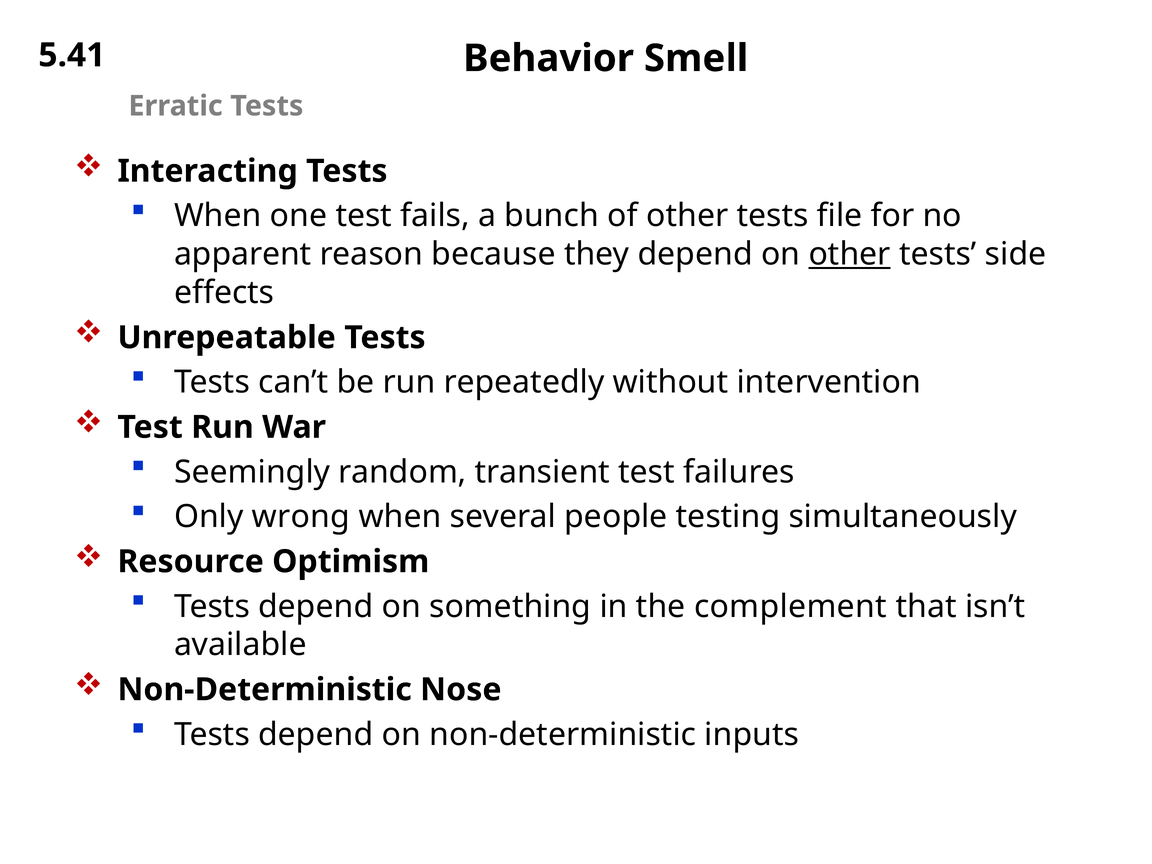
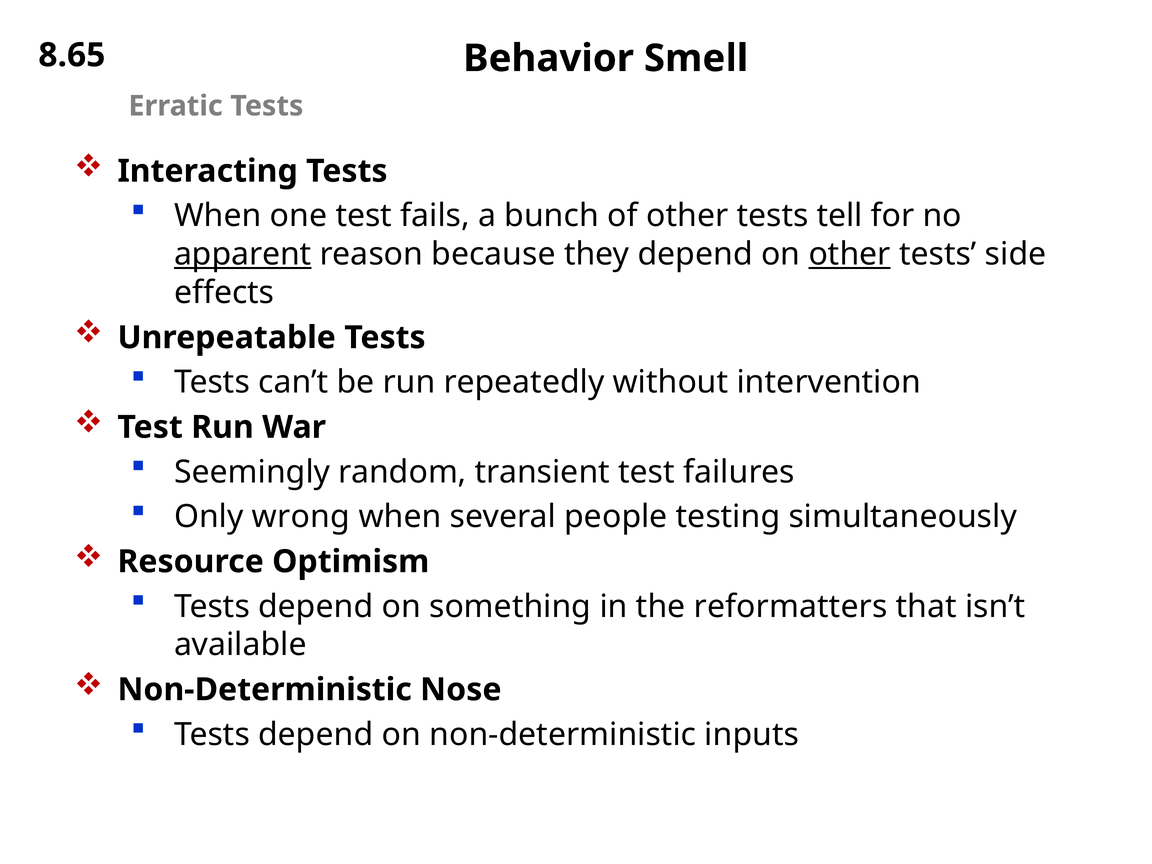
5.41: 5.41 -> 8.65
file: file -> tell
apparent underline: none -> present
complement: complement -> reformatters
